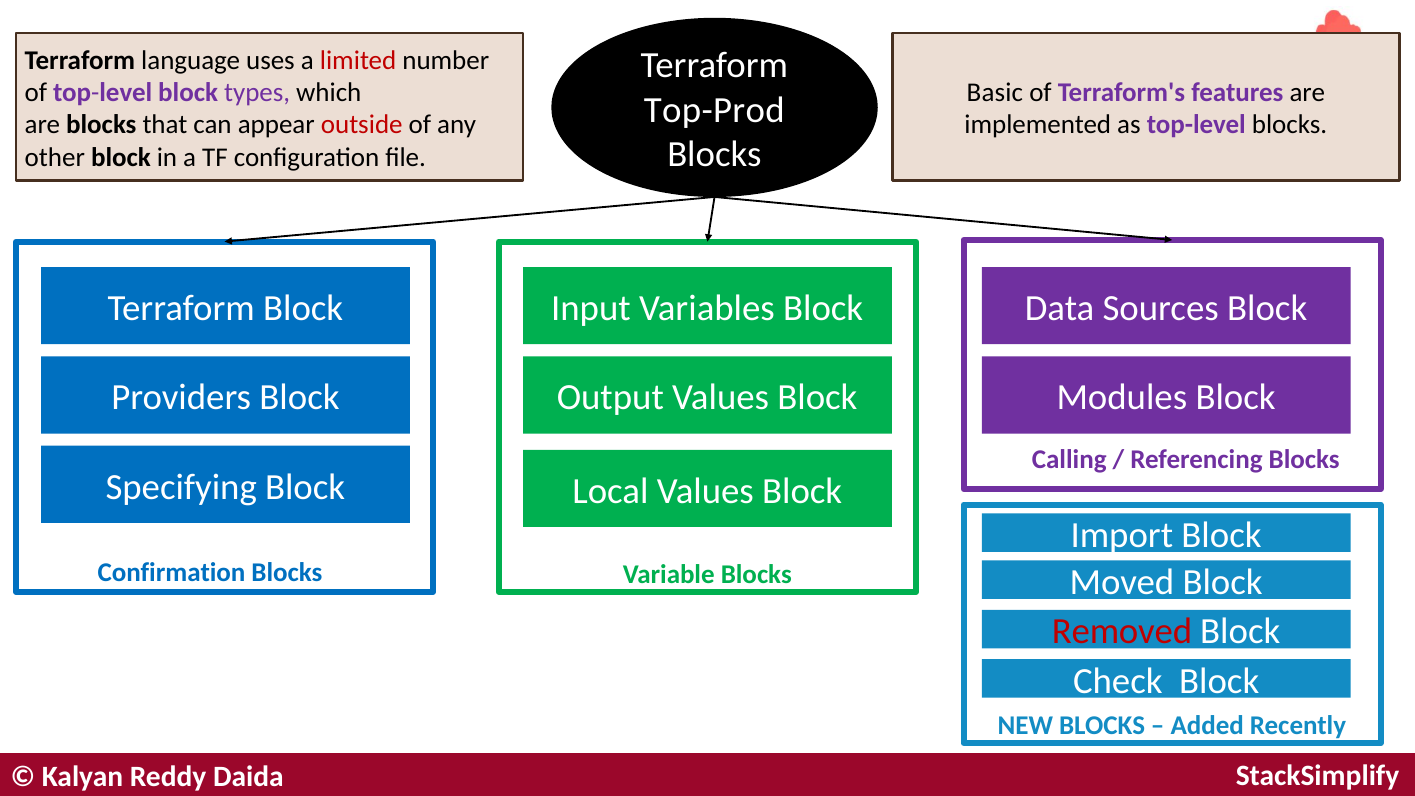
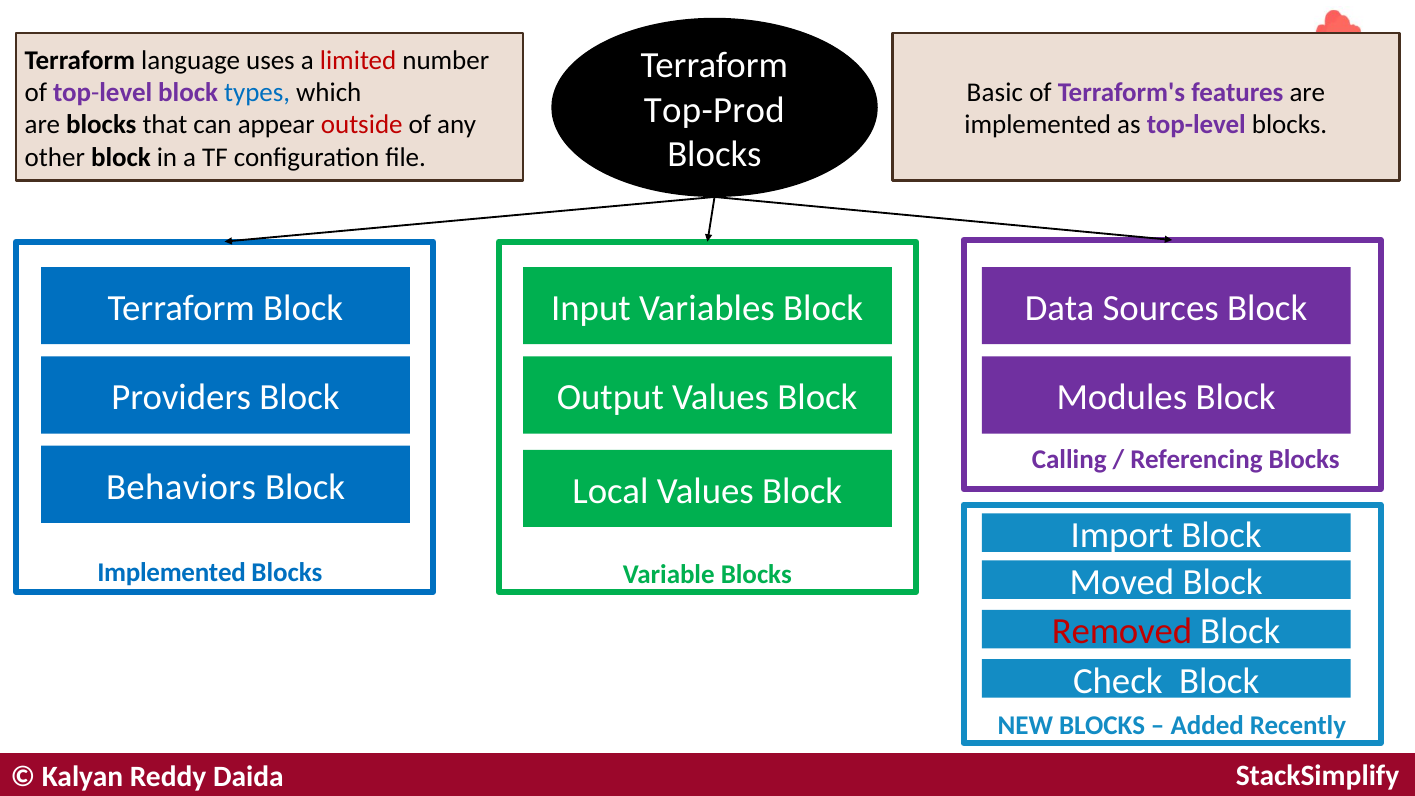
types colour: purple -> blue
Specifying: Specifying -> Behaviors
Confirmation at (171, 573): Confirmation -> Implemented
